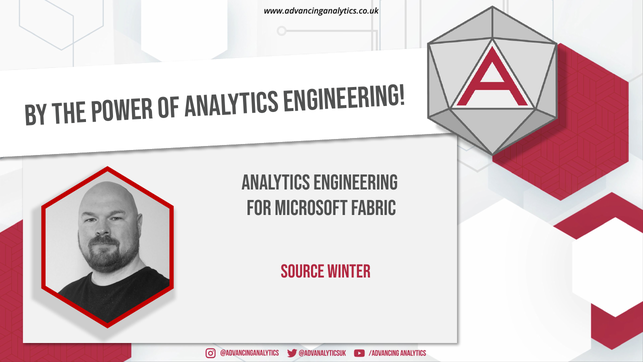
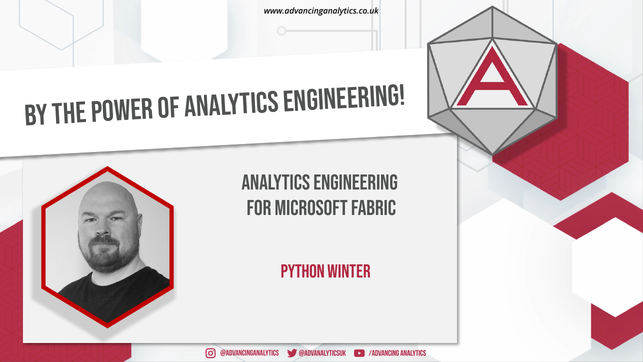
Source: Source -> Python
